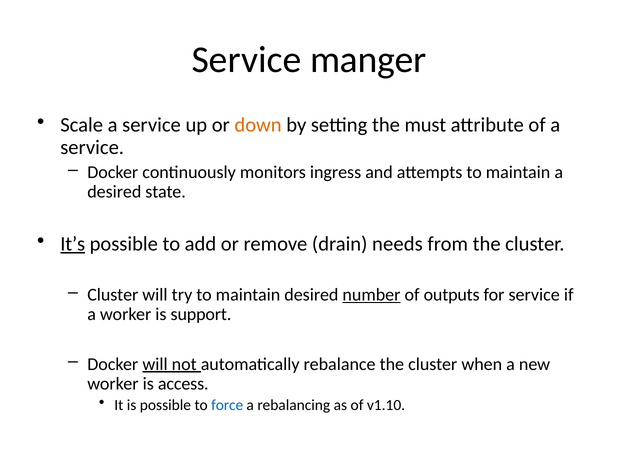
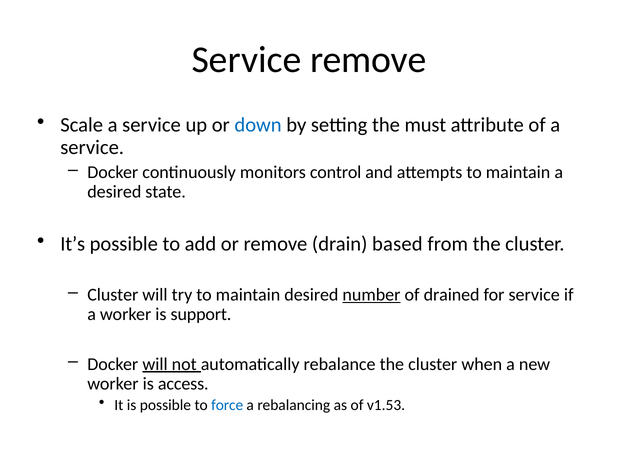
Service manger: manger -> remove
down colour: orange -> blue
ingress: ingress -> control
It’s underline: present -> none
needs: needs -> based
outputs: outputs -> drained
v1.10: v1.10 -> v1.53
